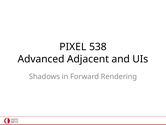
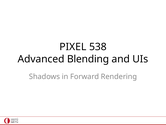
Adjacent: Adjacent -> Blending
